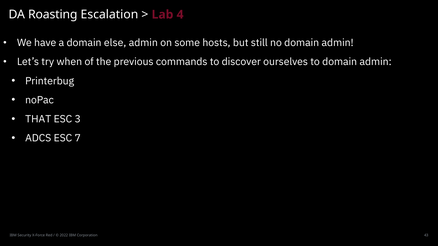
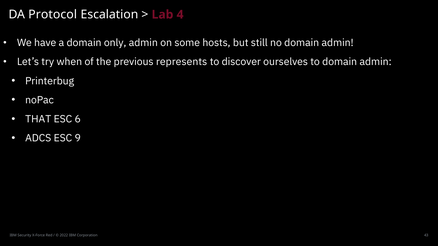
Roasting: Roasting -> Protocol
else: else -> only
commands: commands -> represents
3: 3 -> 6
7: 7 -> 9
